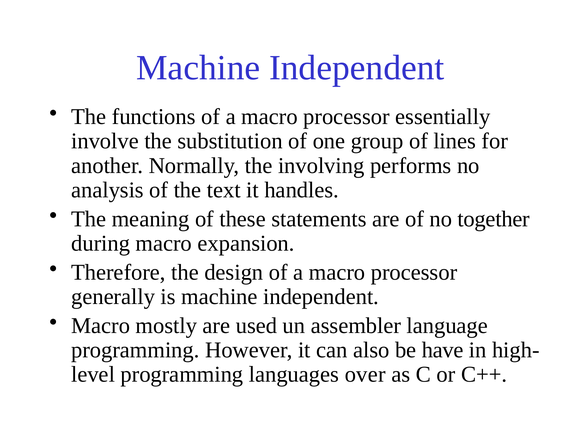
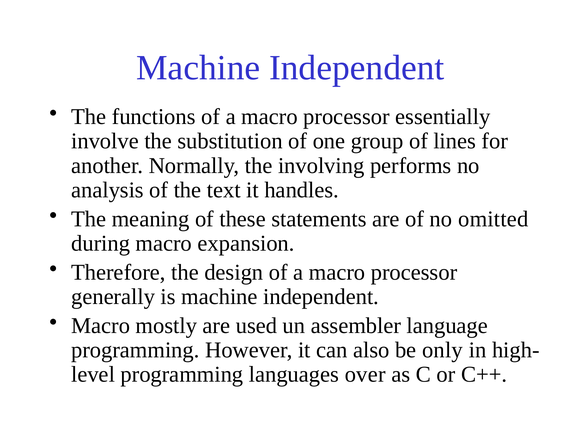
together: together -> omitted
have: have -> only
